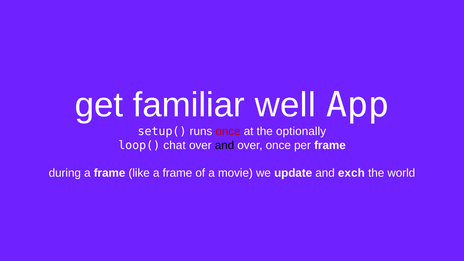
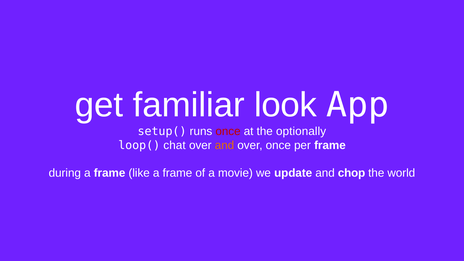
well: well -> look
and at (224, 145) colour: black -> orange
exch: exch -> chop
